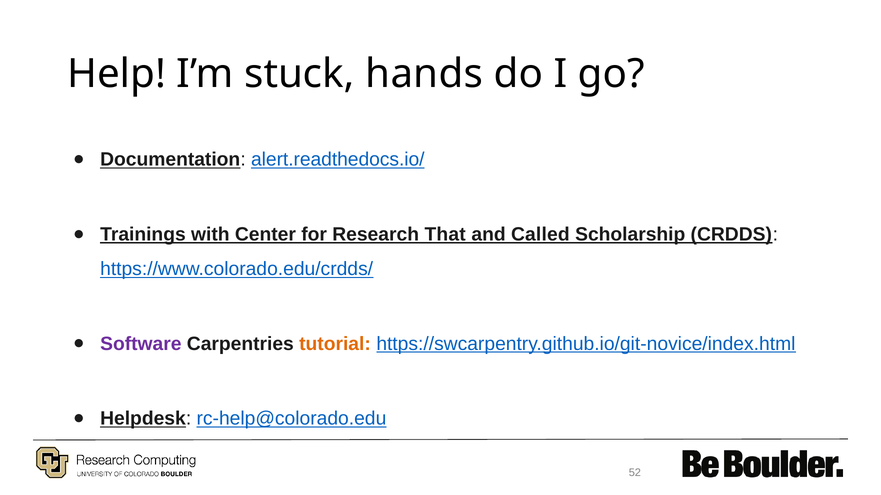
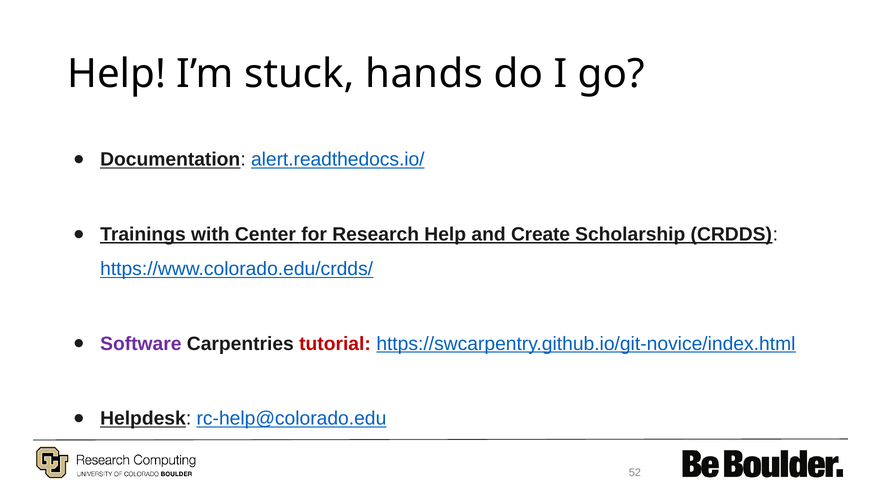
Research That: That -> Help
Called: Called -> Create
tutorial colour: orange -> red
